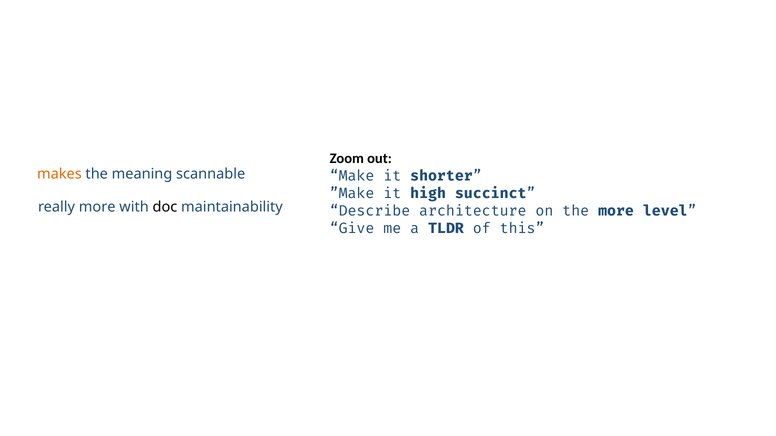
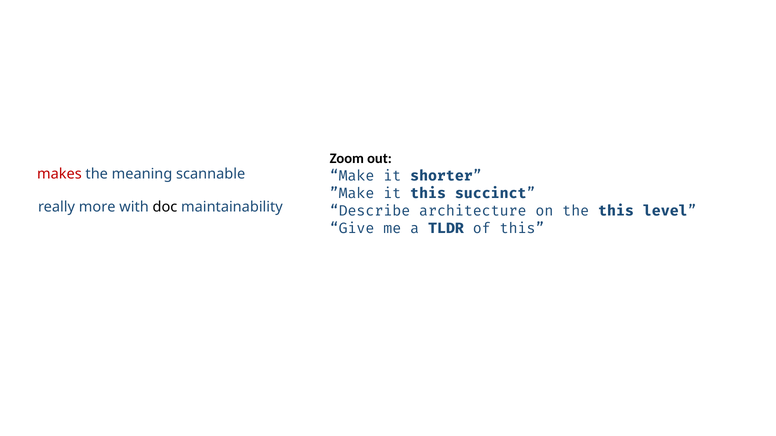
makes colour: orange -> red
it high: high -> this
the more: more -> this
